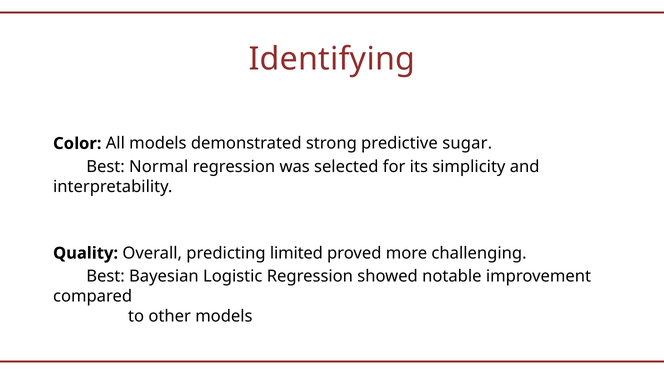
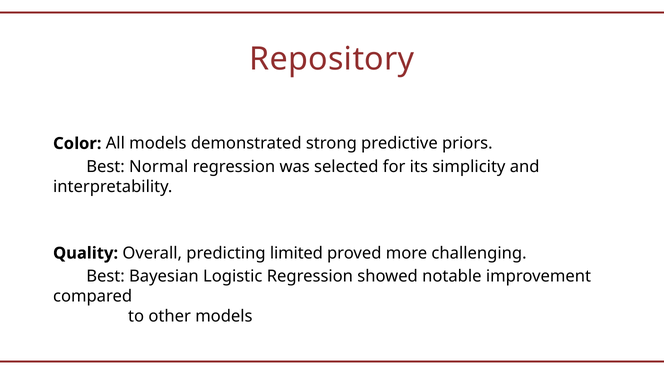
Identifying: Identifying -> Repository
sugar: sugar -> priors
